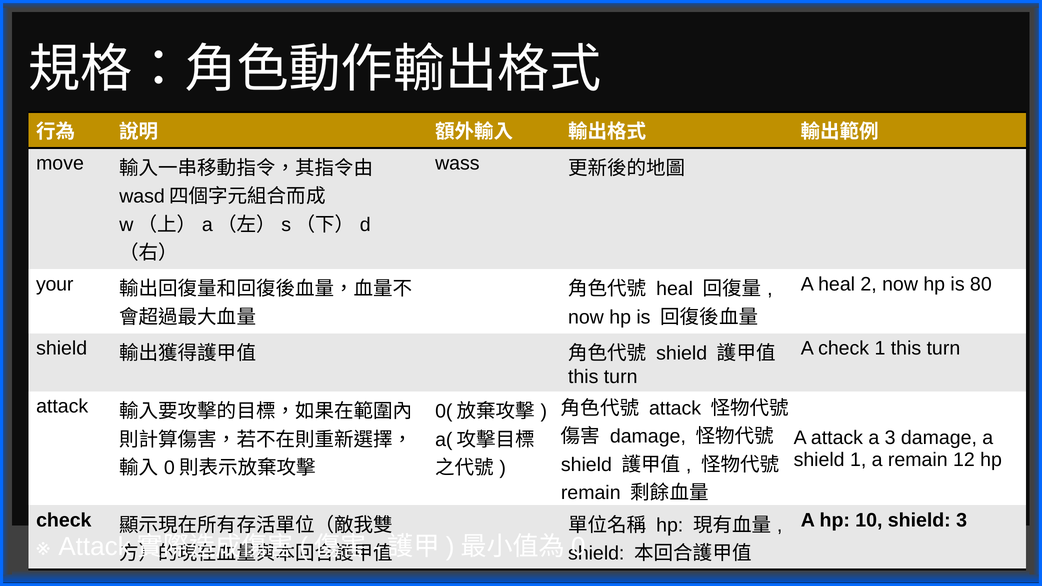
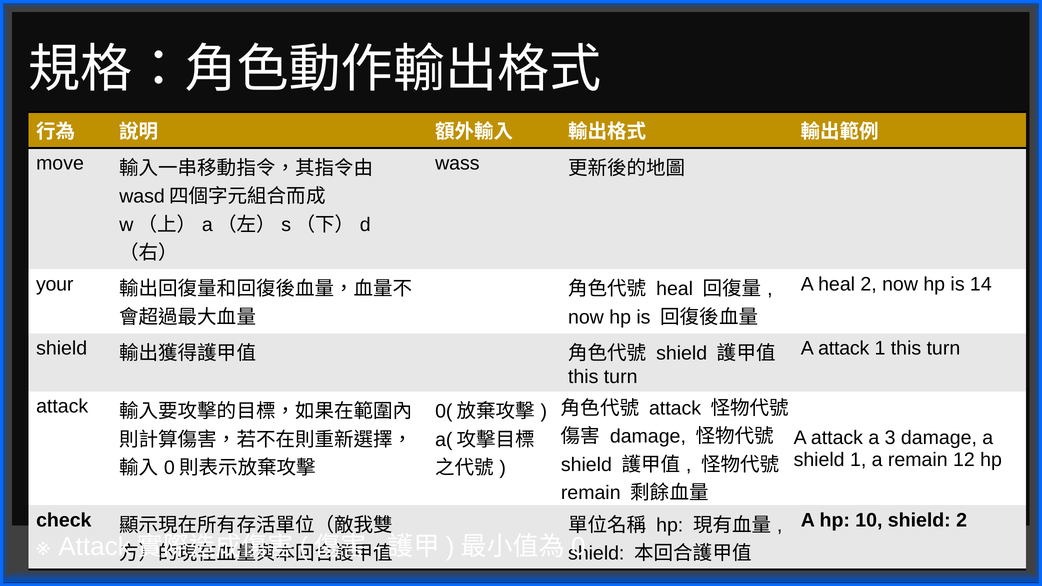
80: 80 -> 14
check at (844, 349): check -> attack
shield 3: 3 -> 2
